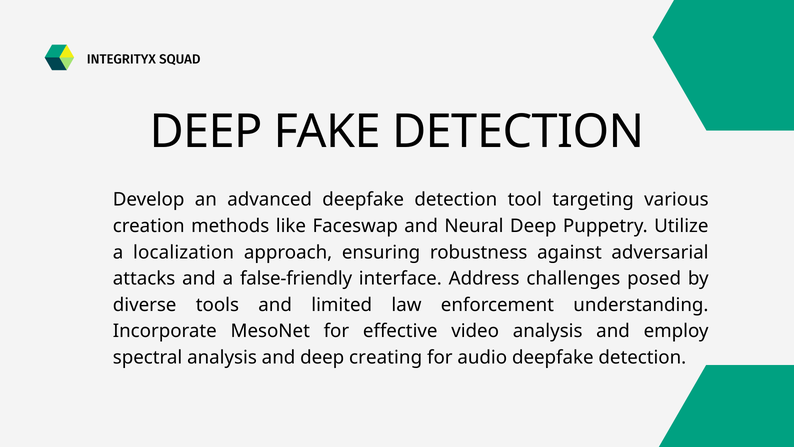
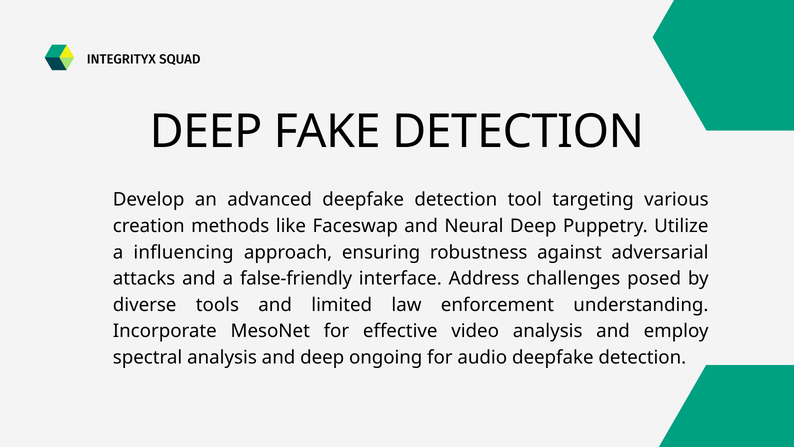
localization: localization -> influencing
creating: creating -> ongoing
